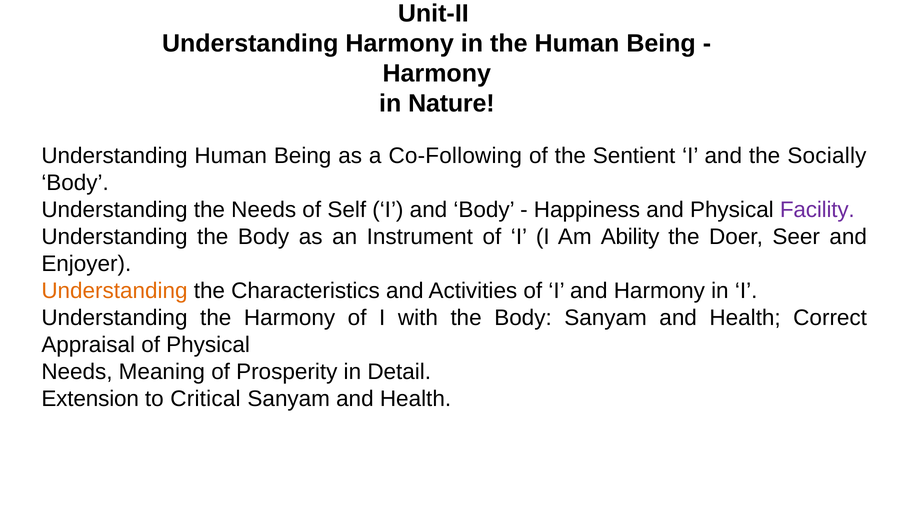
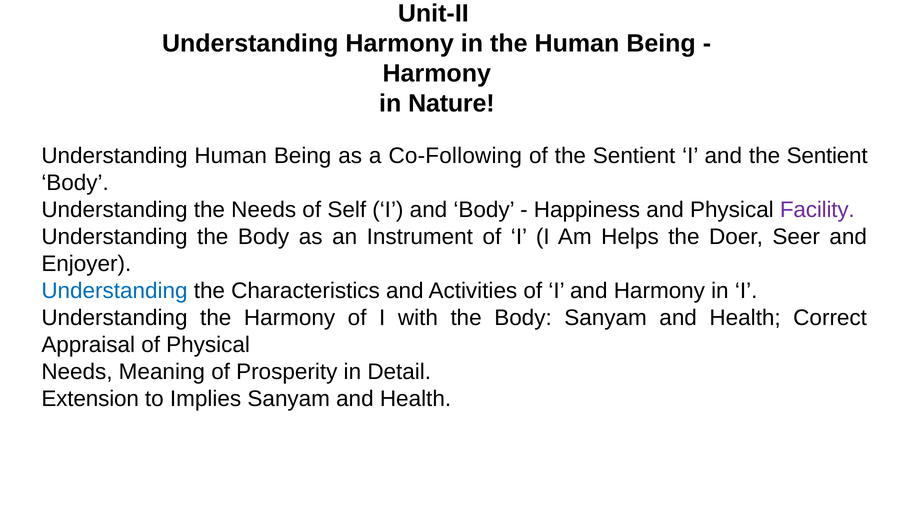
and the Socially: Socially -> Sentient
Ability: Ability -> Helps
Understanding at (114, 291) colour: orange -> blue
Critical: Critical -> Implies
